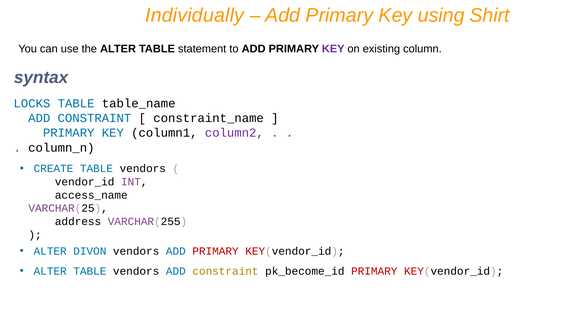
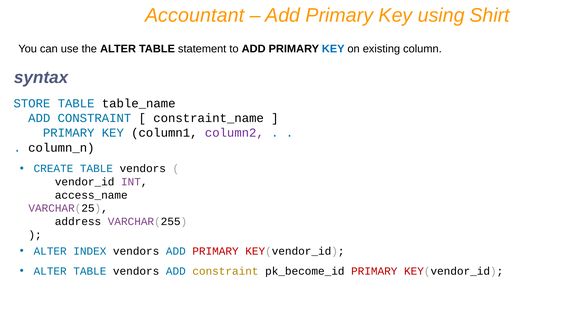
Individually: Individually -> Accountant
KEY at (333, 49) colour: purple -> blue
LOCKS: LOCKS -> STORE
DIVON: DIVON -> INDEX
